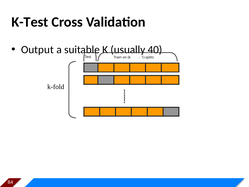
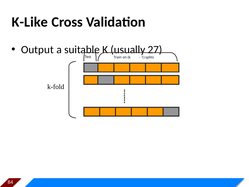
K-Test: K-Test -> K-Like
40: 40 -> 27
